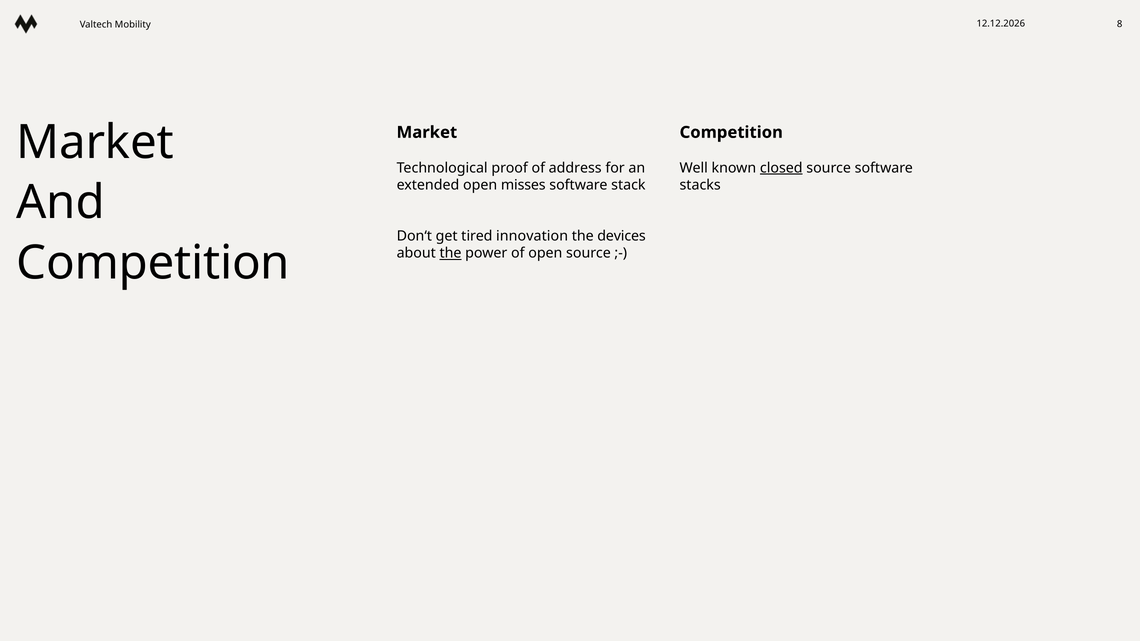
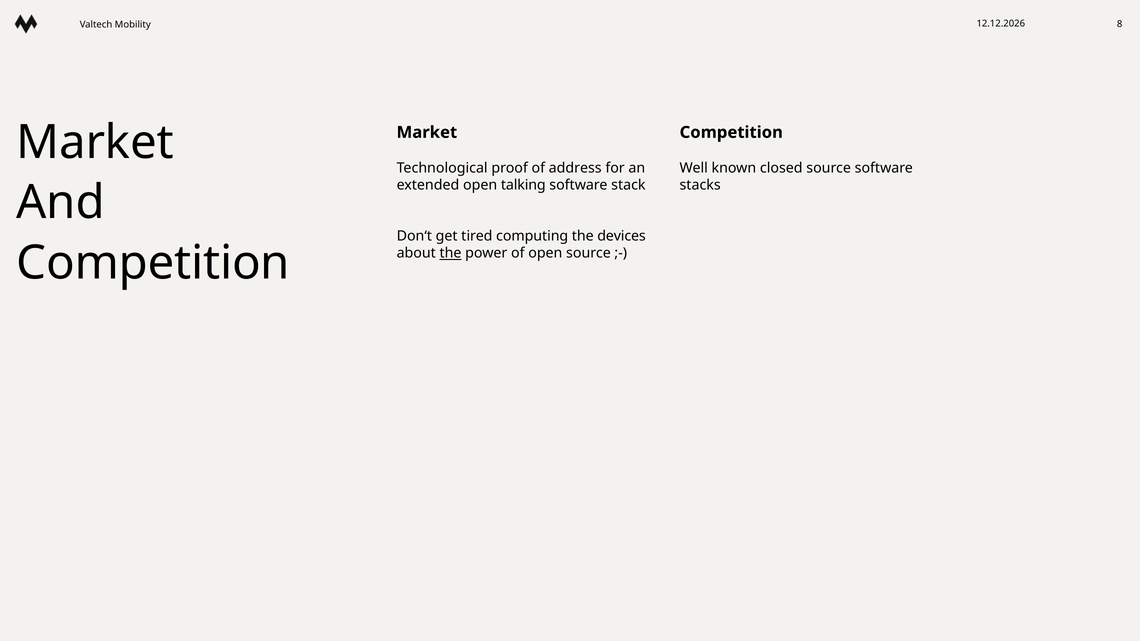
closed underline: present -> none
misses: misses -> talking
innovation: innovation -> computing
